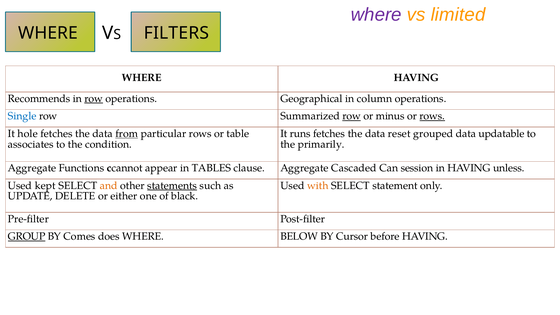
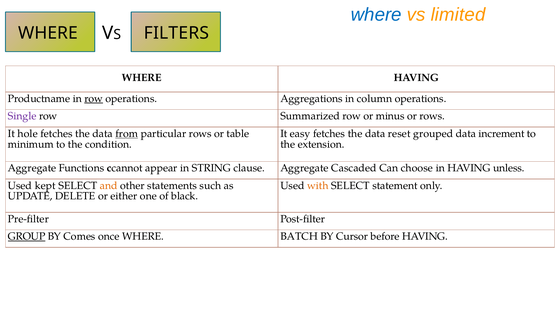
where at (376, 15) colour: purple -> blue
Recommends: Recommends -> Productname
Geographical: Geographical -> Aggregations
Single colour: blue -> purple
row at (352, 116) underline: present -> none
rows at (432, 116) underline: present -> none
runs: runs -> easy
updatable: updatable -> increment
associates: associates -> minimum
primarily: primarily -> extension
TABLES: TABLES -> STRING
session: session -> choose
statements underline: present -> none
does: does -> once
BELOW: BELOW -> BATCH
